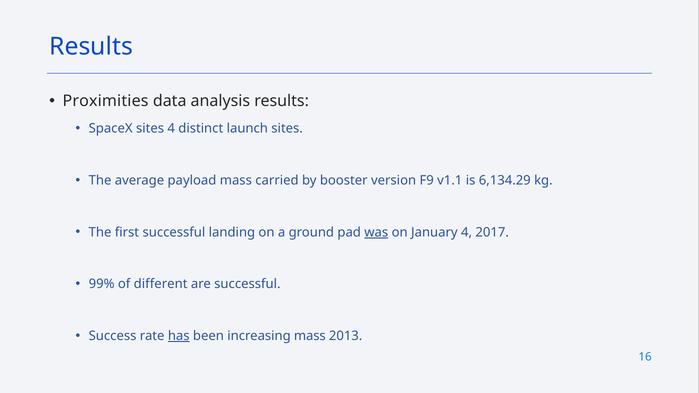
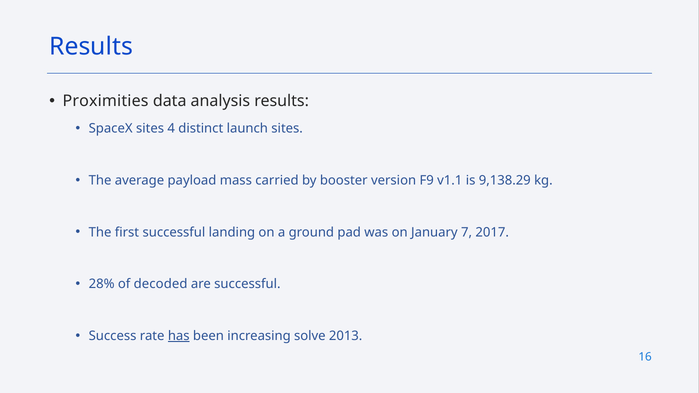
6,134.29: 6,134.29 -> 9,138.29
was underline: present -> none
January 4: 4 -> 7
99%: 99% -> 28%
different: different -> decoded
increasing mass: mass -> solve
